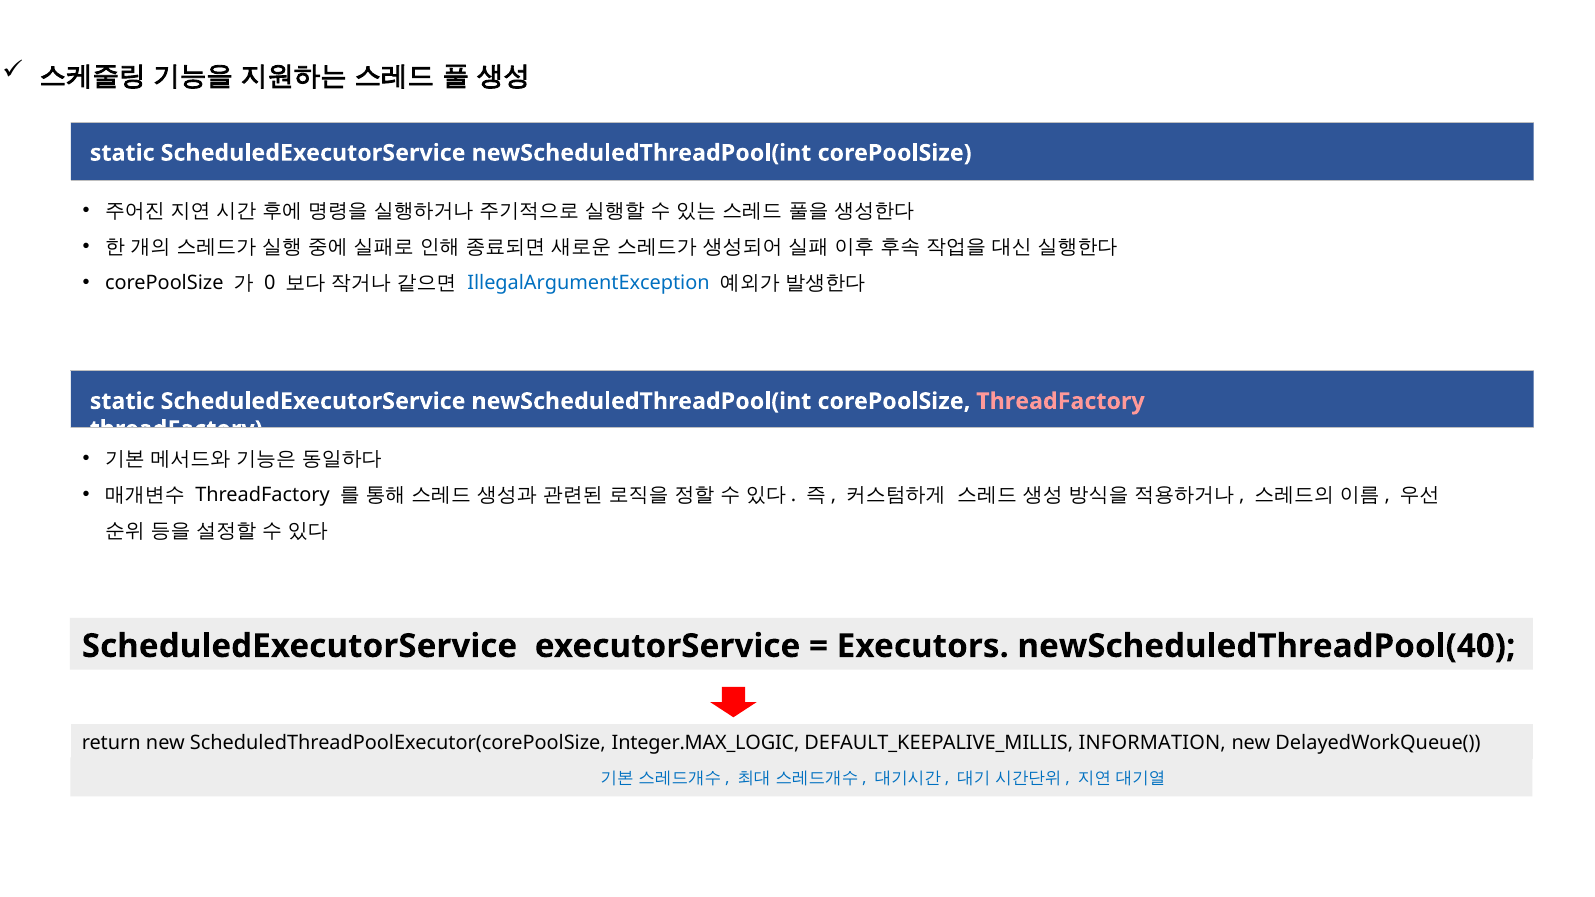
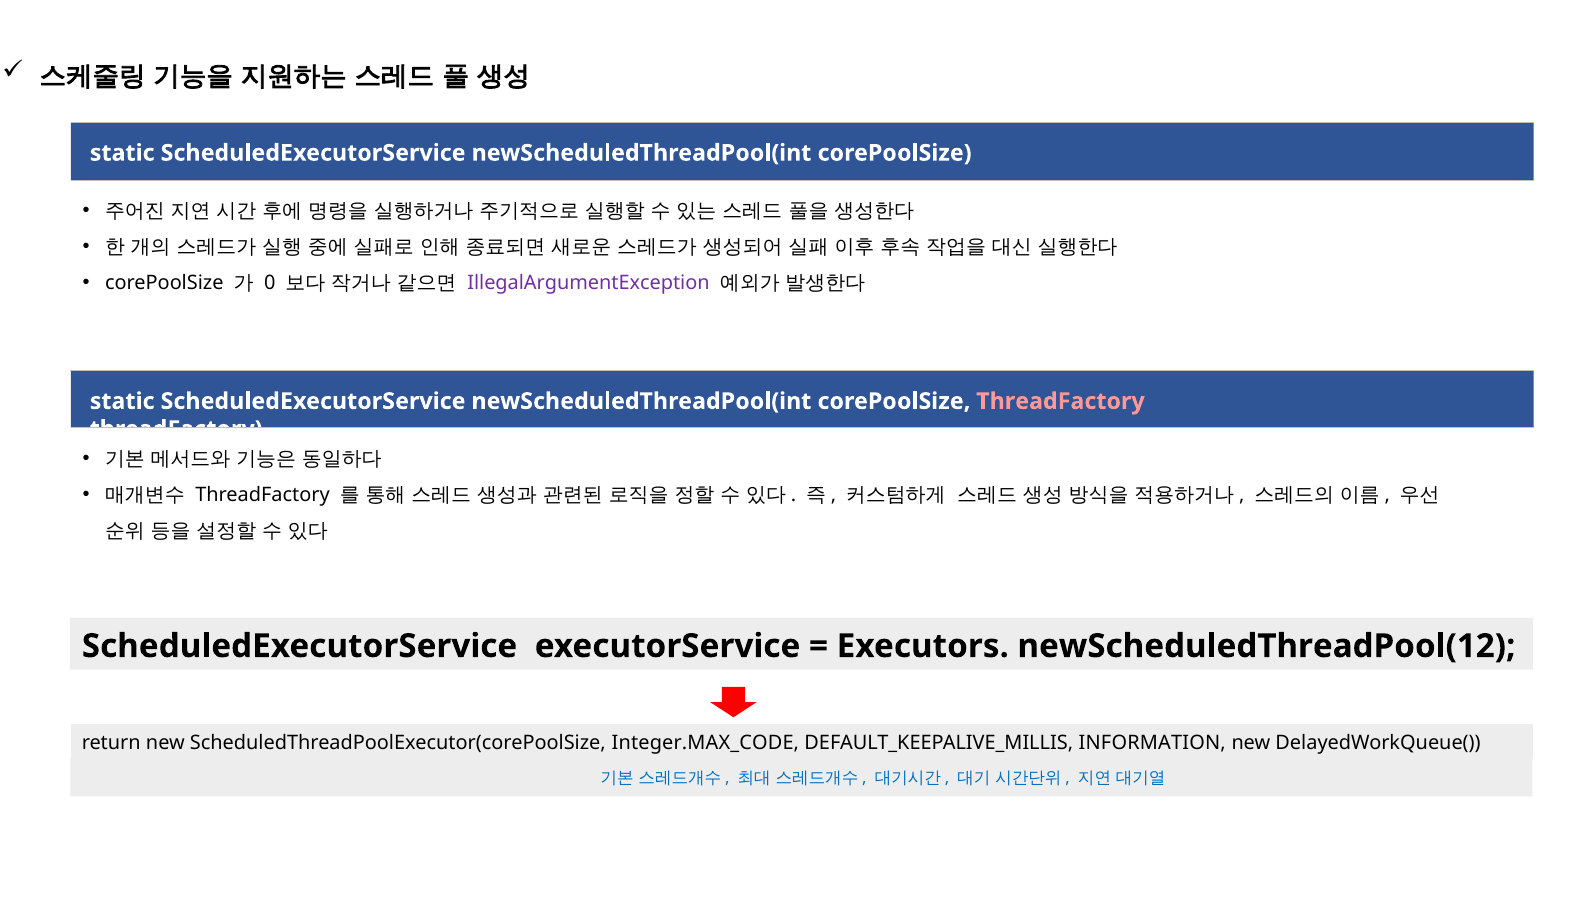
IllegalArgumentException colour: blue -> purple
newScheduledThreadPool(40: newScheduledThreadPool(40 -> newScheduledThreadPool(12
Integer.MAX_LOGIC: Integer.MAX_LOGIC -> Integer.MAX_CODE
